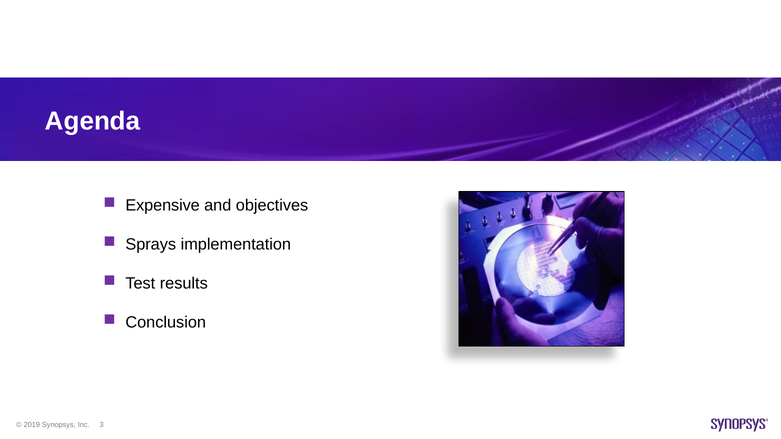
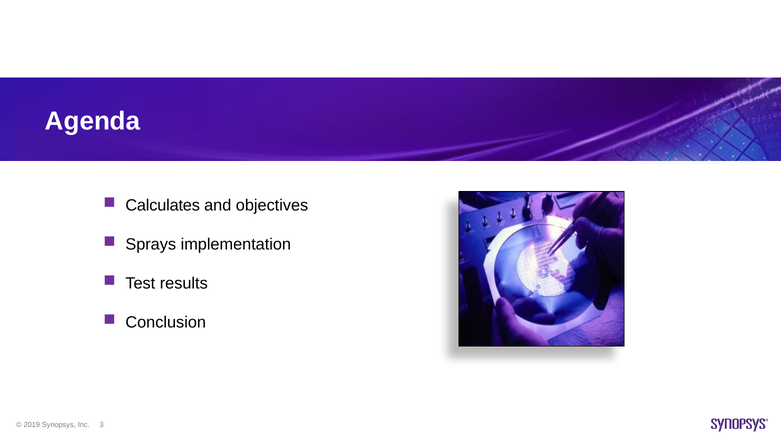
Expensive: Expensive -> Calculates
